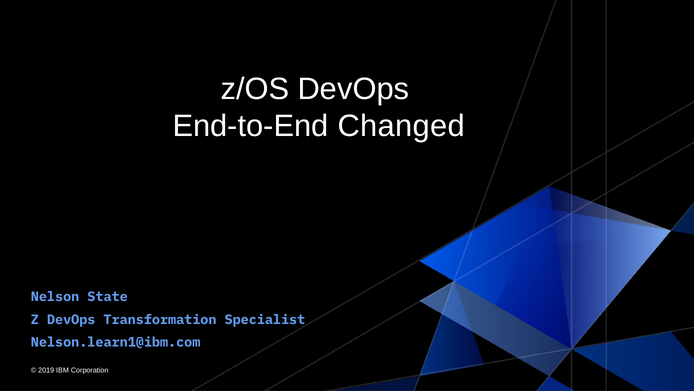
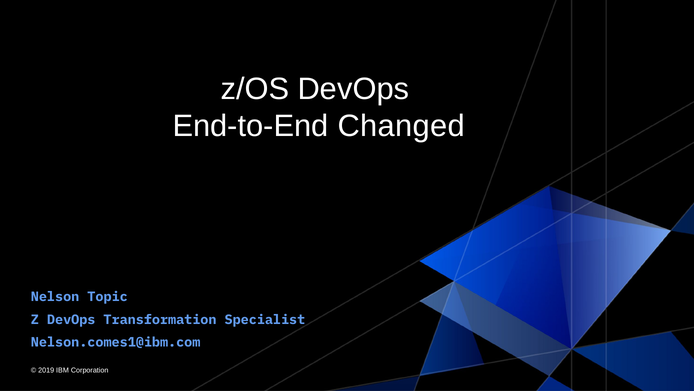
State: State -> Topic
Nelson.learn1@ibm.com: Nelson.learn1@ibm.com -> Nelson.comes1@ibm.com
